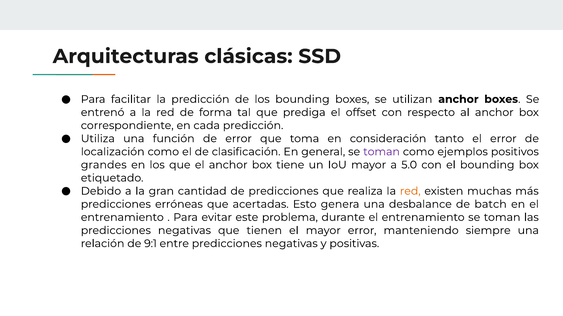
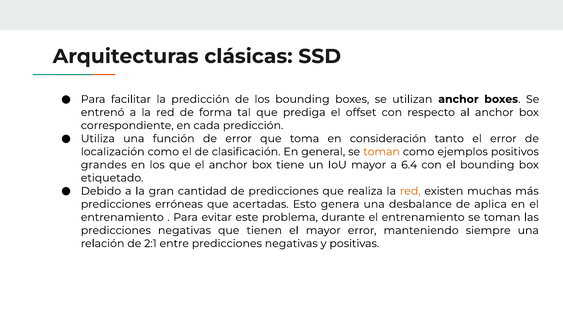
toman at (382, 152) colour: purple -> orange
5.0: 5.0 -> 6.4
batch: batch -> aplica
9:1: 9:1 -> 2:1
